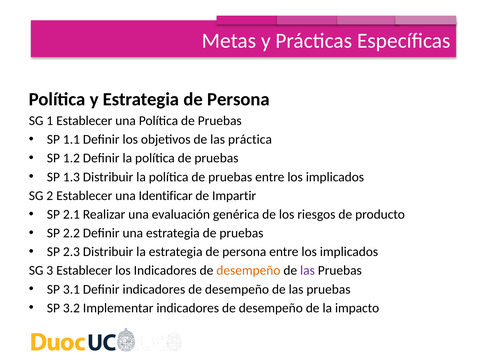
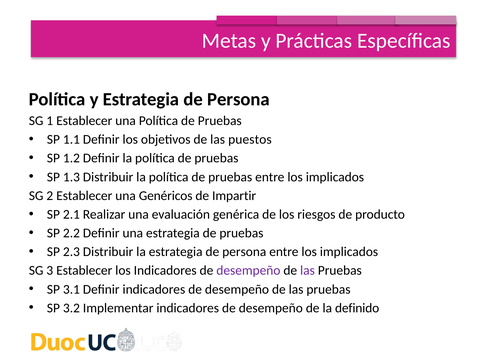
práctica: práctica -> puestos
Identificar: Identificar -> Genéricos
desempeño at (248, 270) colour: orange -> purple
impacto: impacto -> definido
